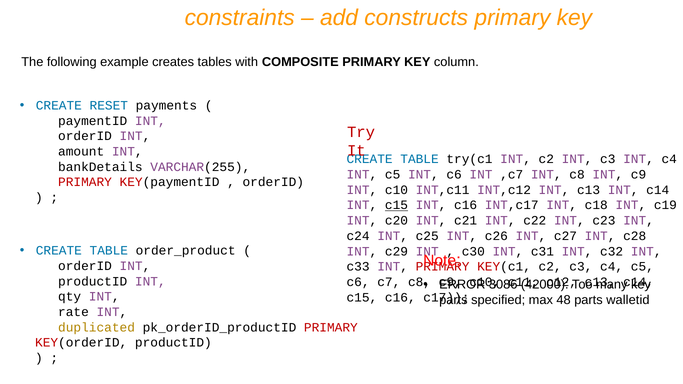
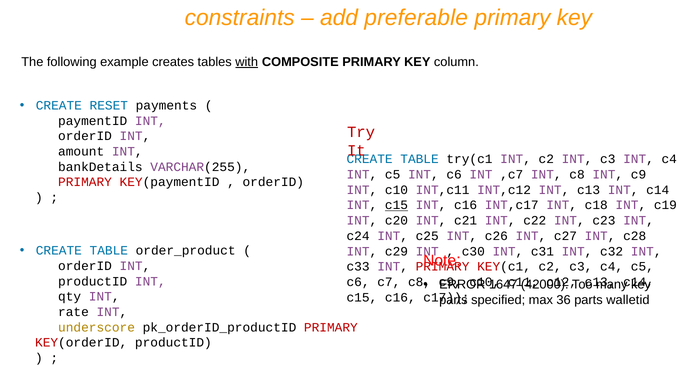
constructs: constructs -> preferable
with underline: none -> present
3086: 3086 -> 1647
48: 48 -> 36
duplicated: duplicated -> underscore
